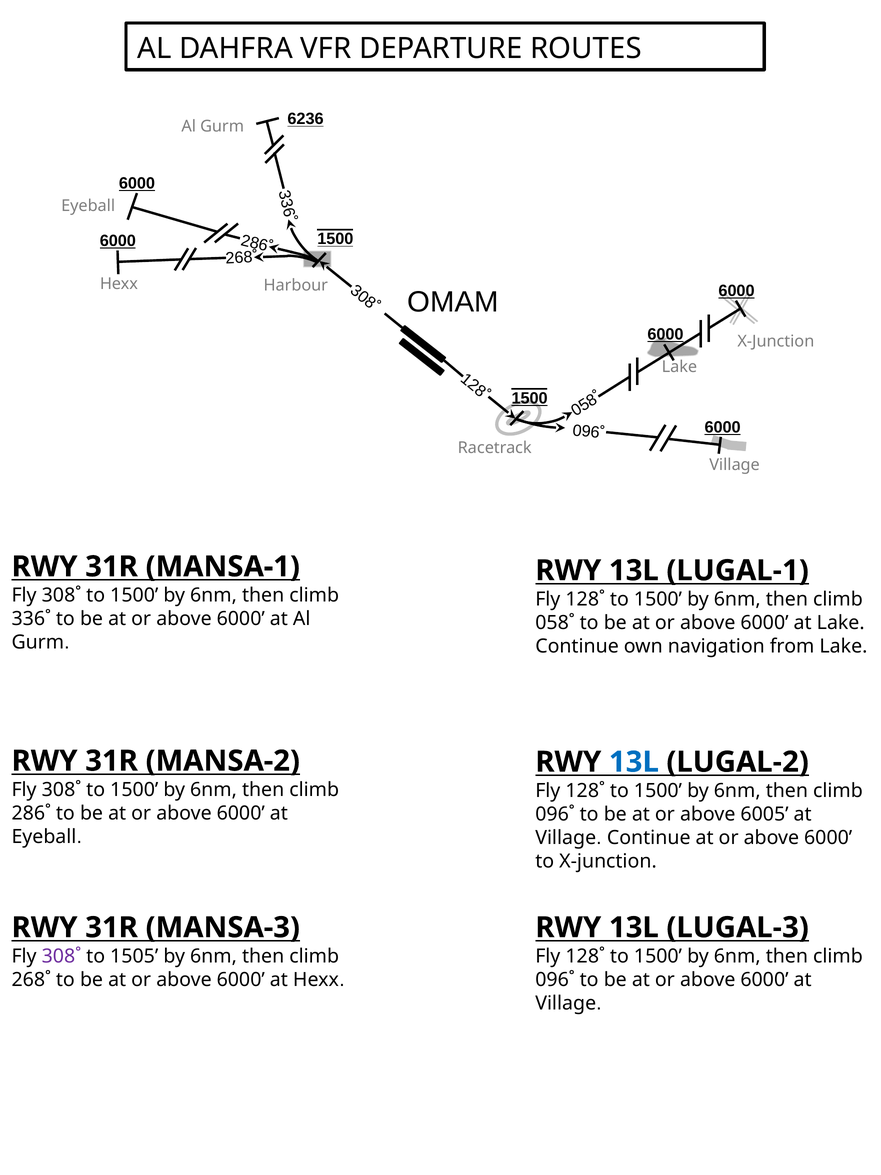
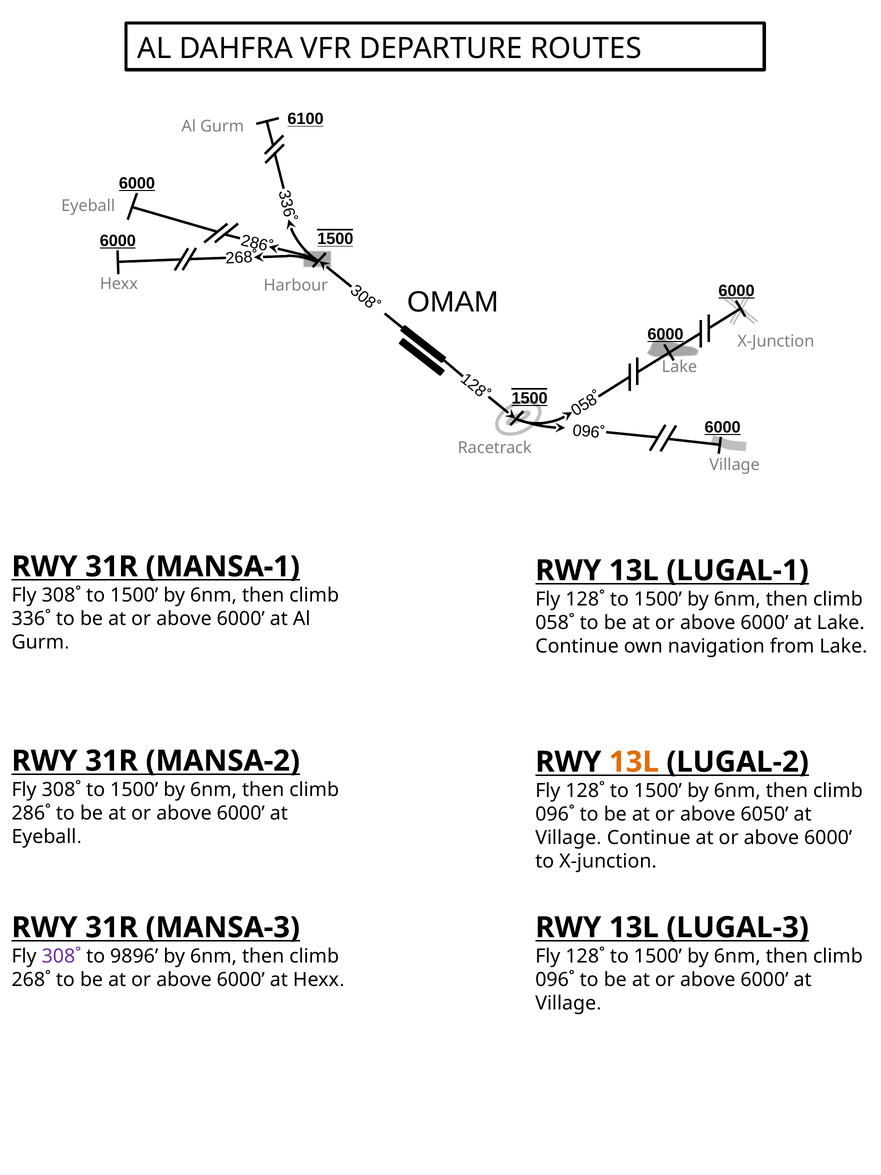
6236: 6236 -> 6100
13L at (634, 762) colour: blue -> orange
6005: 6005 -> 6050
1505: 1505 -> 9896
